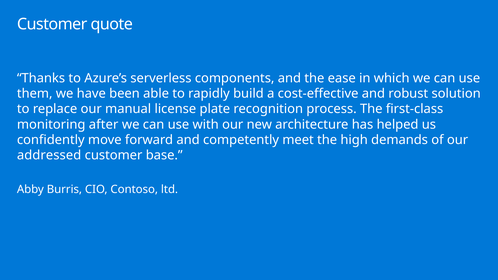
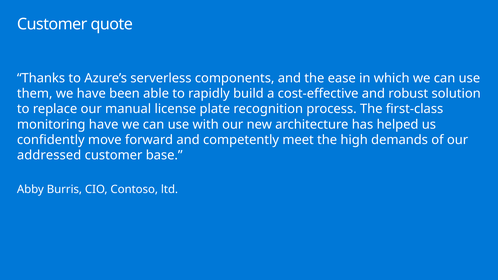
monitoring after: after -> have
